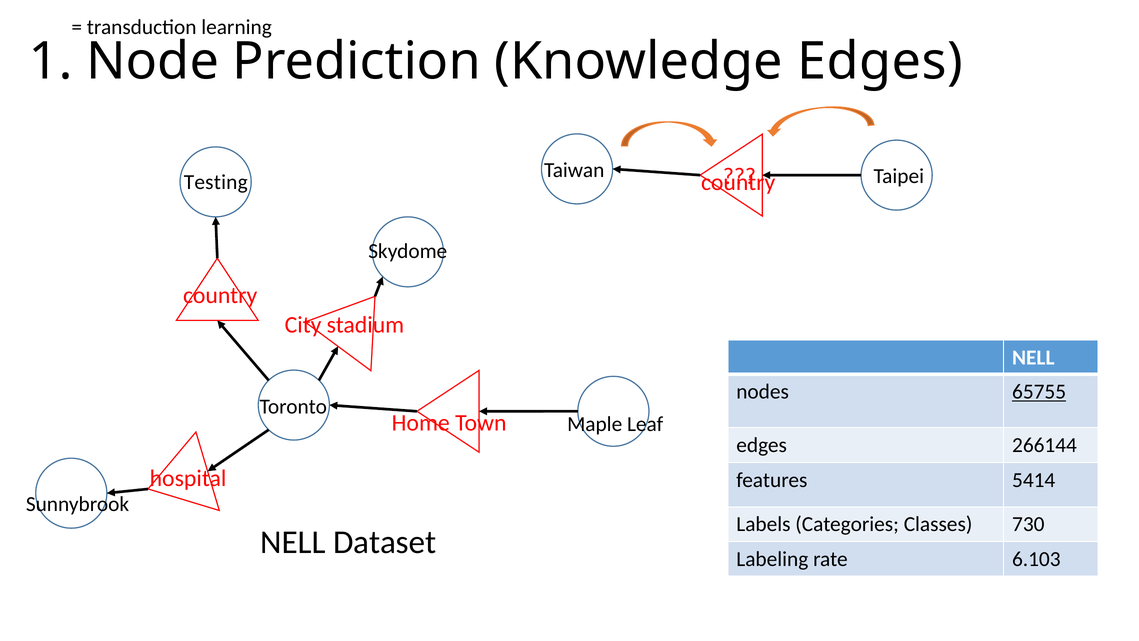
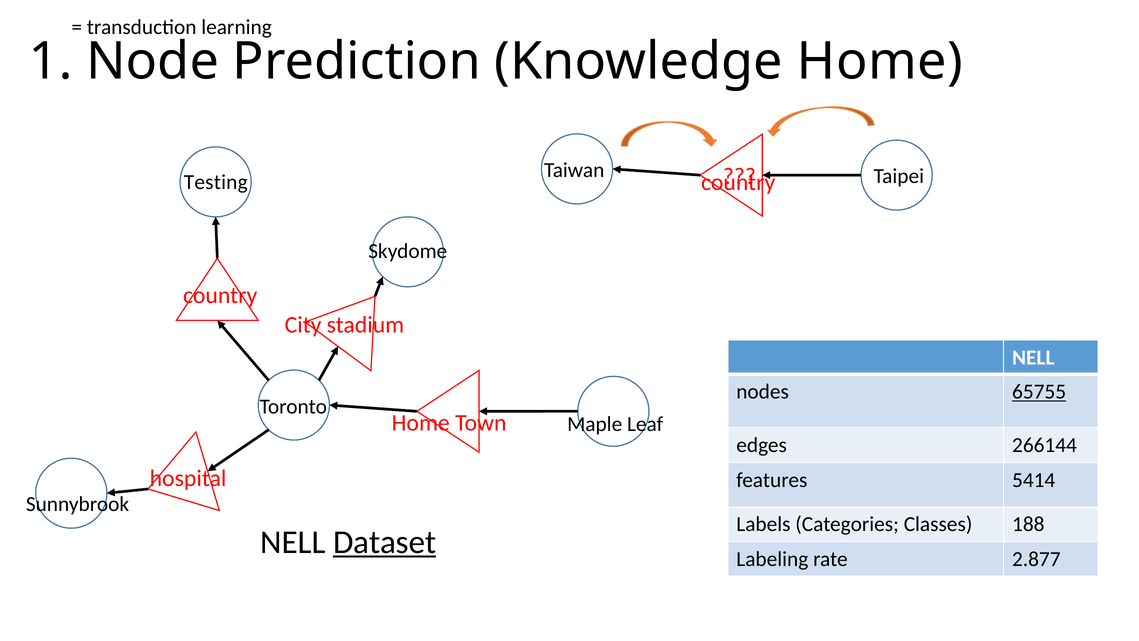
Knowledge Edges: Edges -> Home
730: 730 -> 188
Dataset underline: none -> present
6.103: 6.103 -> 2.877
